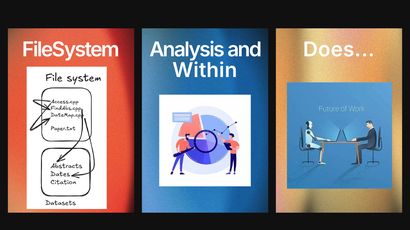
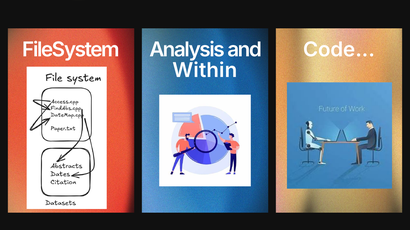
Does: Does -> Code
